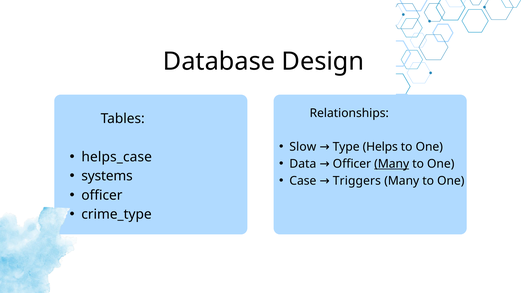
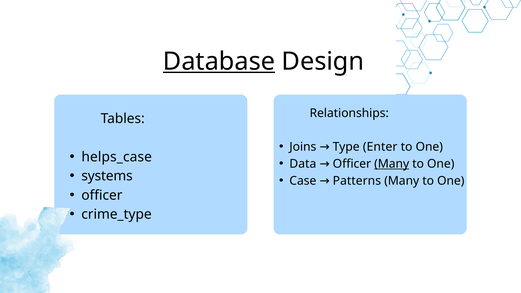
Database underline: none -> present
Slow: Slow -> Joins
Helps: Helps -> Enter
Triggers: Triggers -> Patterns
